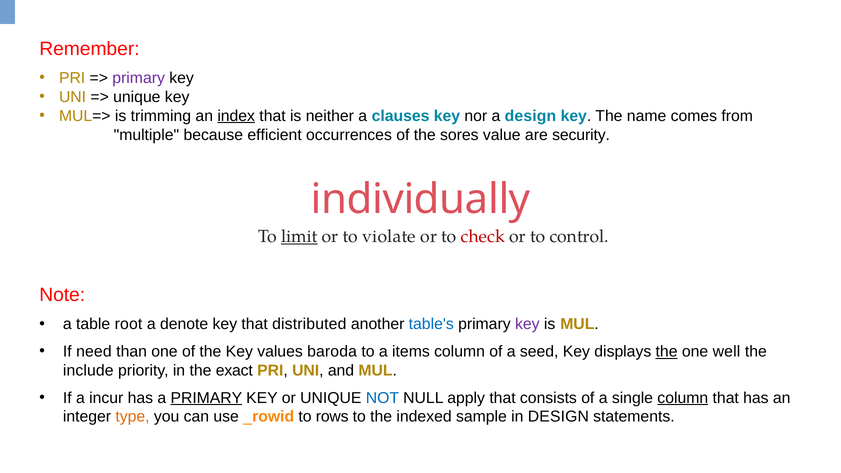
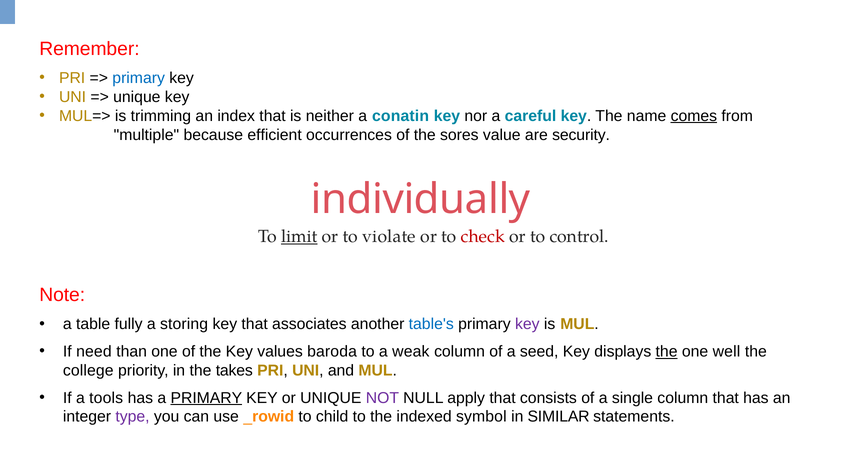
primary at (139, 78) colour: purple -> blue
index underline: present -> none
clauses: clauses -> conatin
a design: design -> careful
comes underline: none -> present
root: root -> fully
denote: denote -> storing
distributed: distributed -> associates
items: items -> weak
include: include -> college
exact: exact -> takes
incur: incur -> tools
NOT colour: blue -> purple
column at (683, 398) underline: present -> none
type colour: orange -> purple
rows: rows -> child
sample: sample -> symbol
in DESIGN: DESIGN -> SIMILAR
